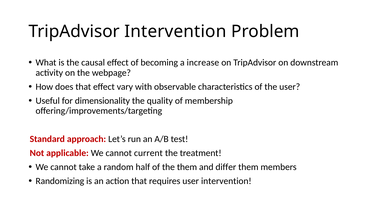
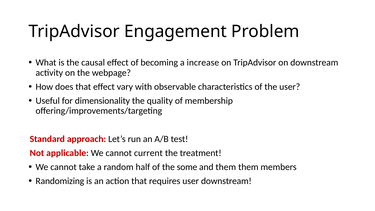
TripAdvisor Intervention: Intervention -> Engagement
the them: them -> some
and differ: differ -> them
user intervention: intervention -> downstream
